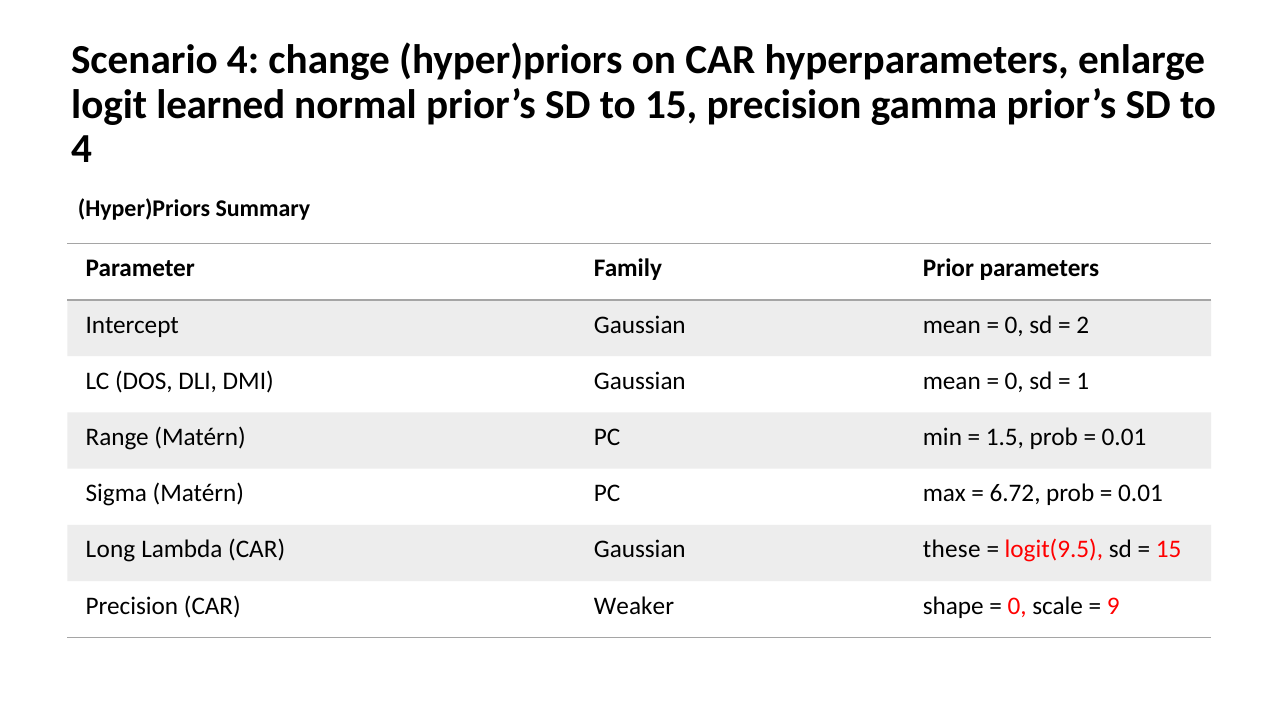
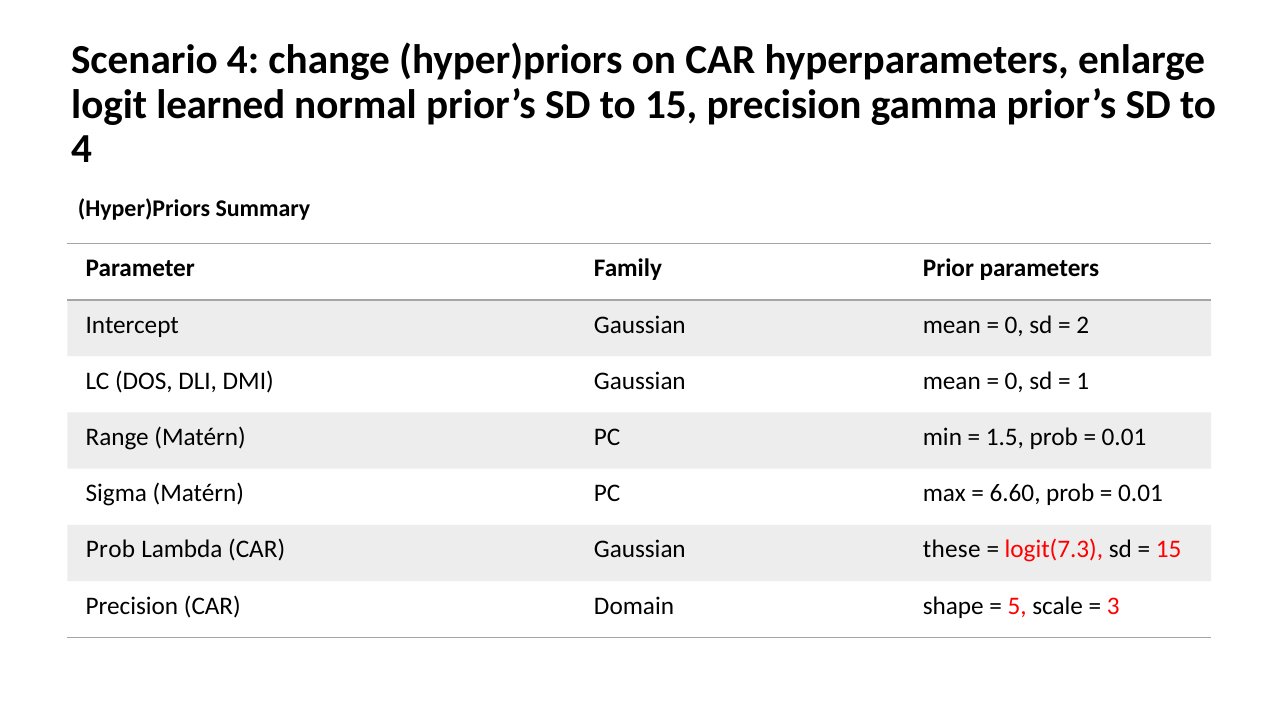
6.72: 6.72 -> 6.60
Long at (111, 549): Long -> Prob
logit(9.5: logit(9.5 -> logit(7.3
Weaker: Weaker -> Domain
0 at (1017, 606): 0 -> 5
9: 9 -> 3
